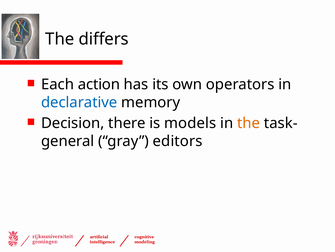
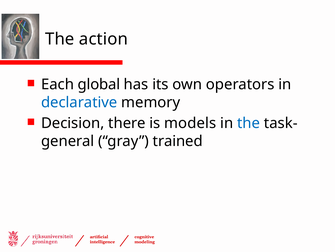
differs: differs -> action
action: action -> global
the at (249, 123) colour: orange -> blue
editors: editors -> trained
